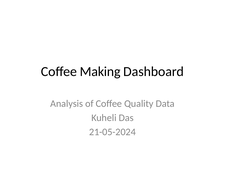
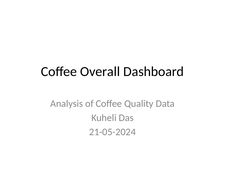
Making: Making -> Overall
